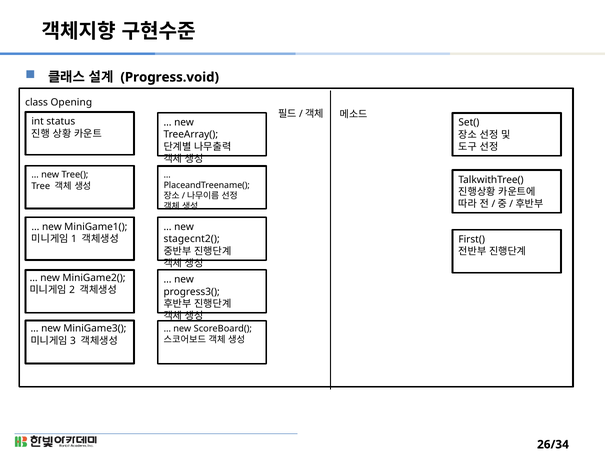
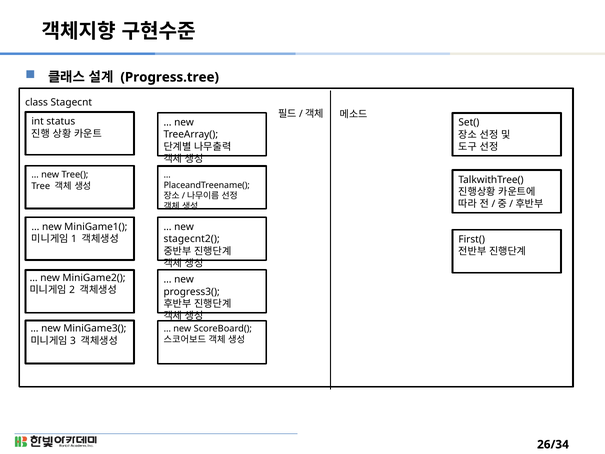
Progress.void: Progress.void -> Progress.tree
Opening: Opening -> Stagecnt
